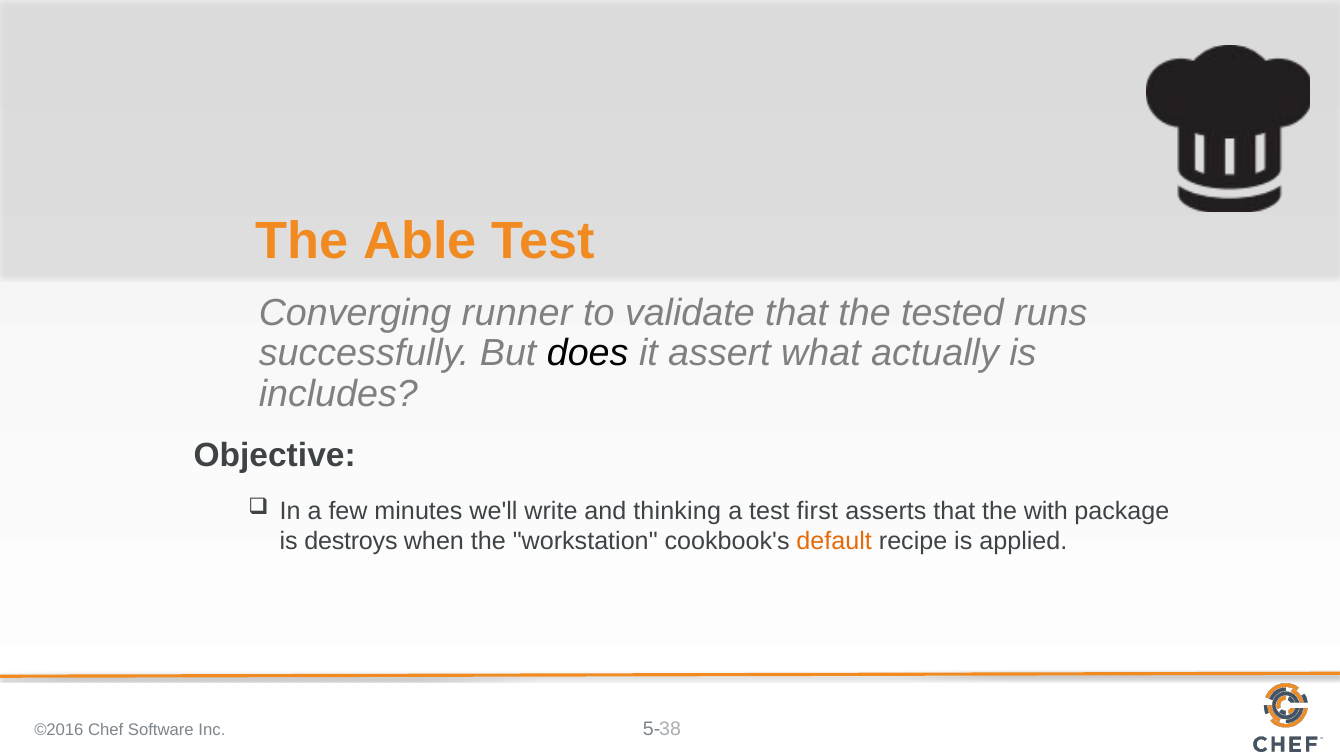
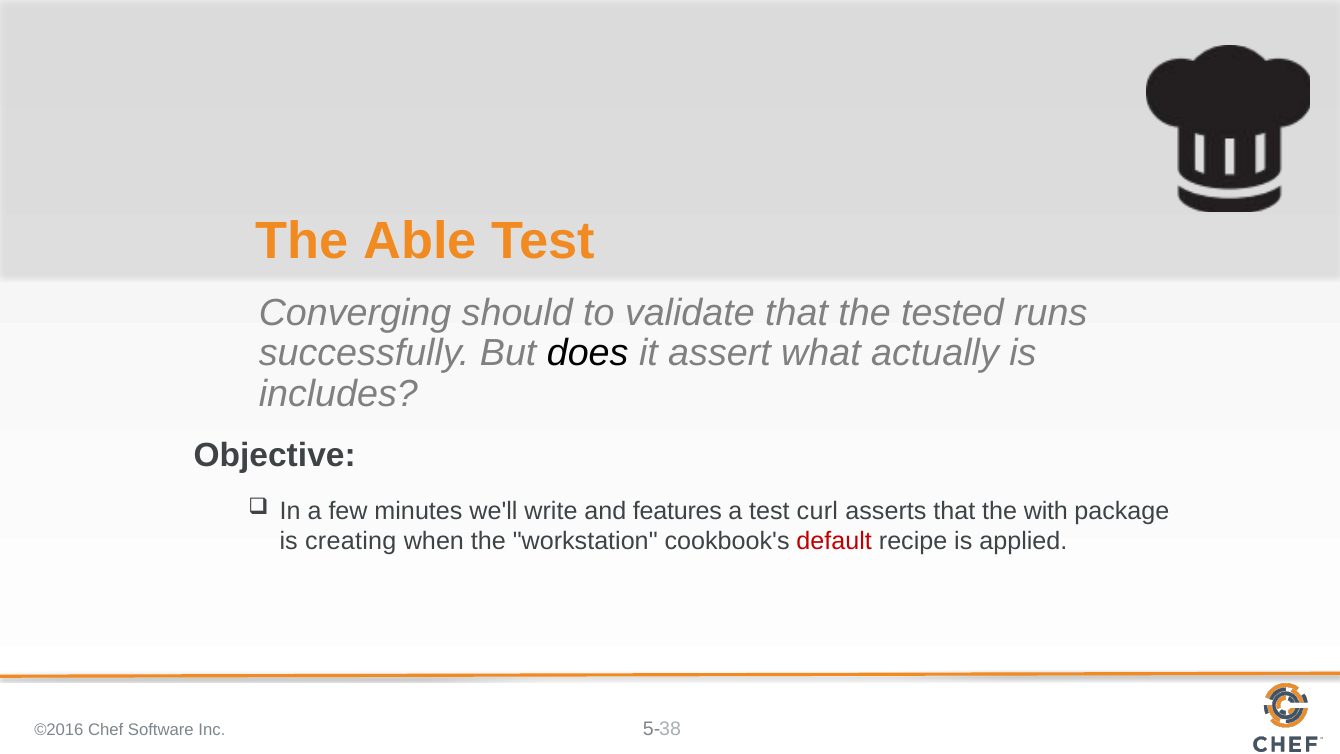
runner: runner -> should
thinking: thinking -> features
first: first -> curl
destroys: destroys -> creating
default colour: orange -> red
